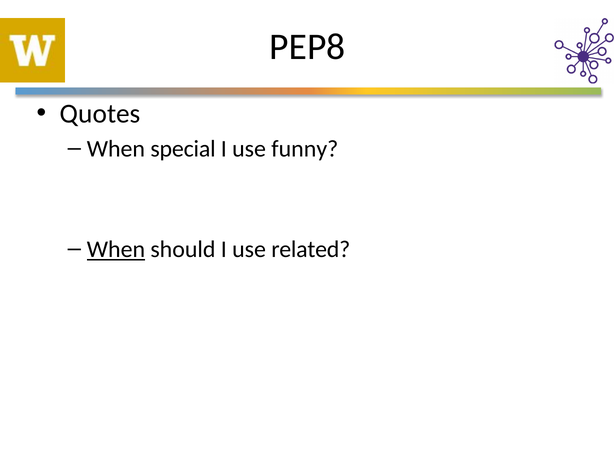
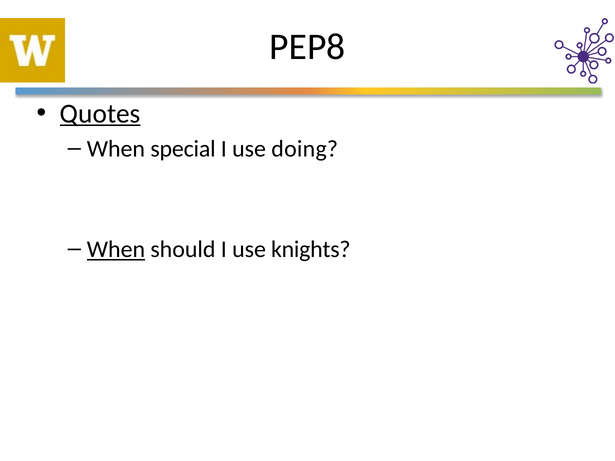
Quotes underline: none -> present
funny: funny -> doing
related: related -> knights
